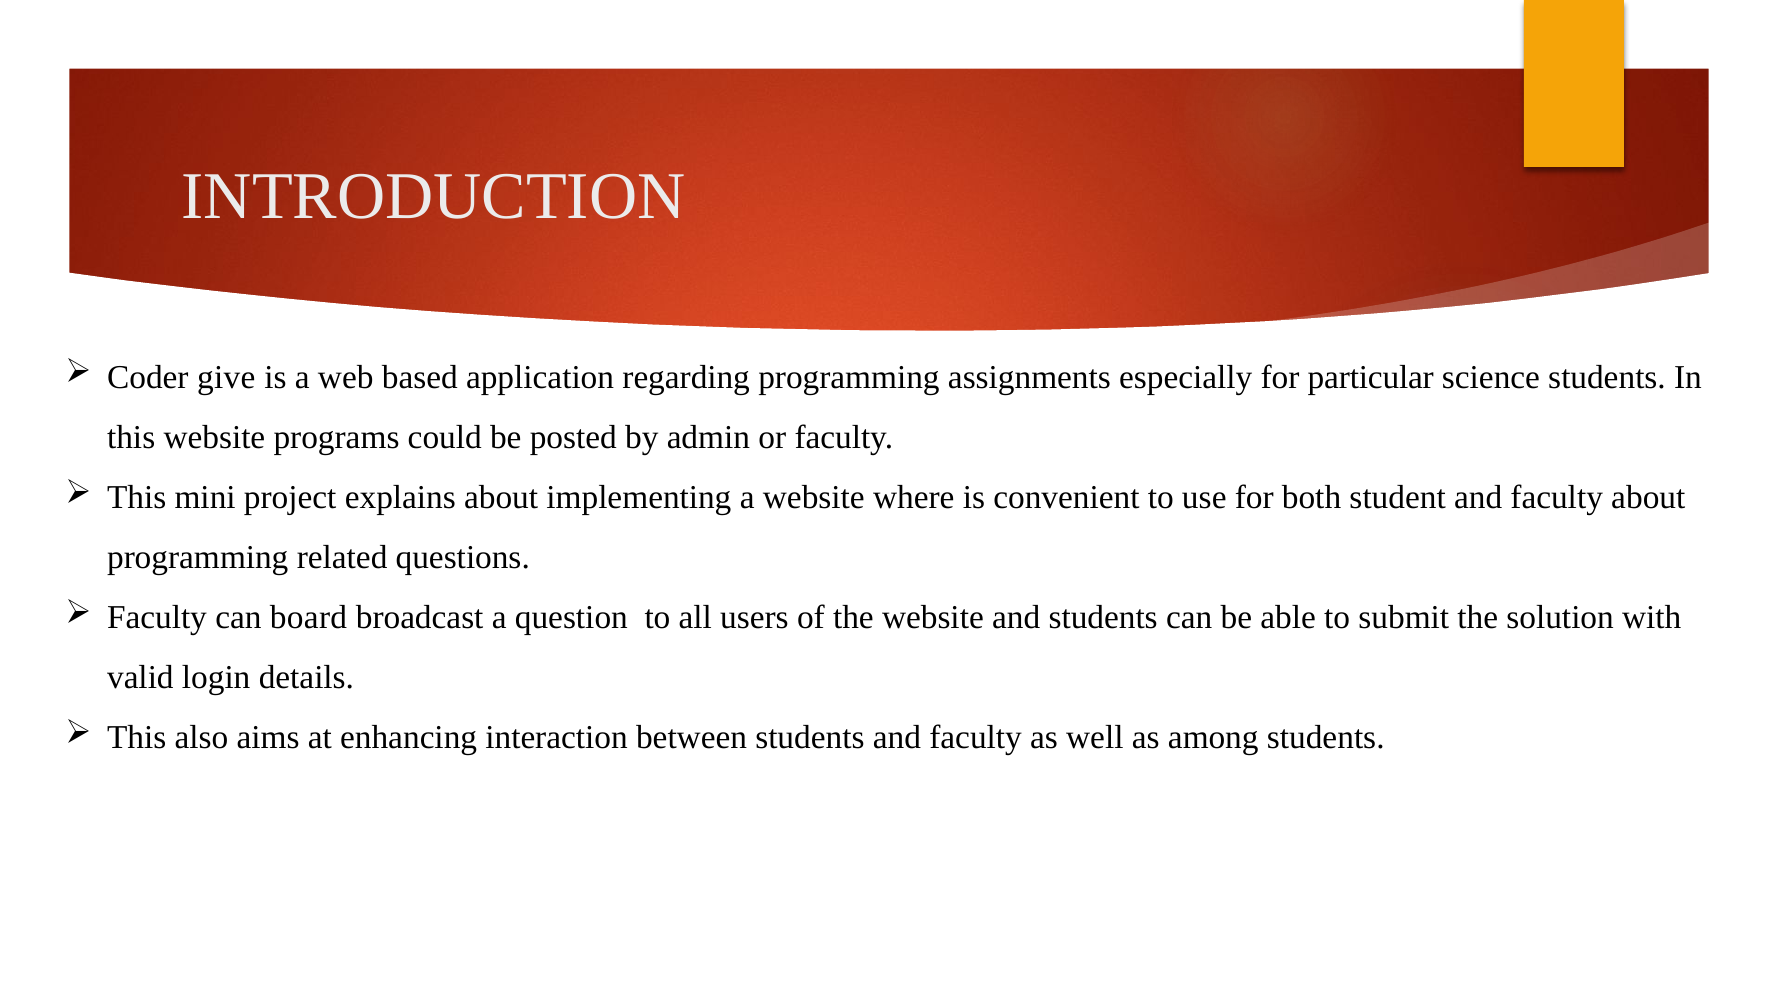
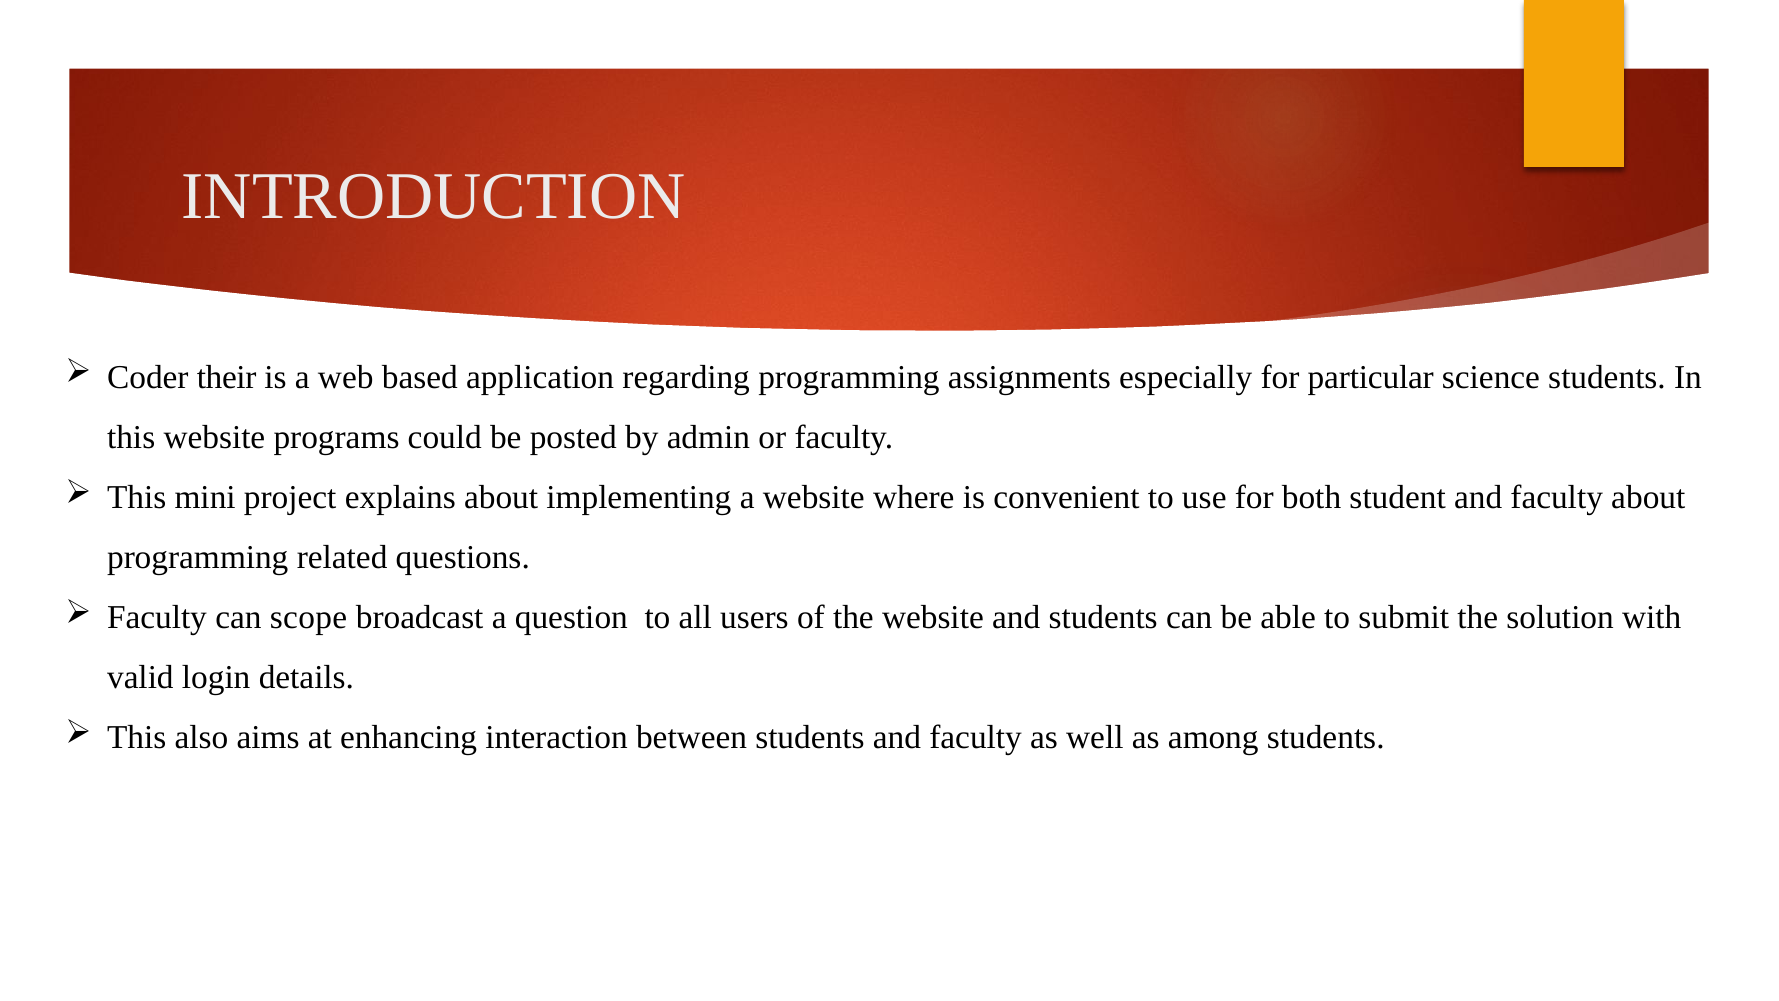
give: give -> their
board: board -> scope
